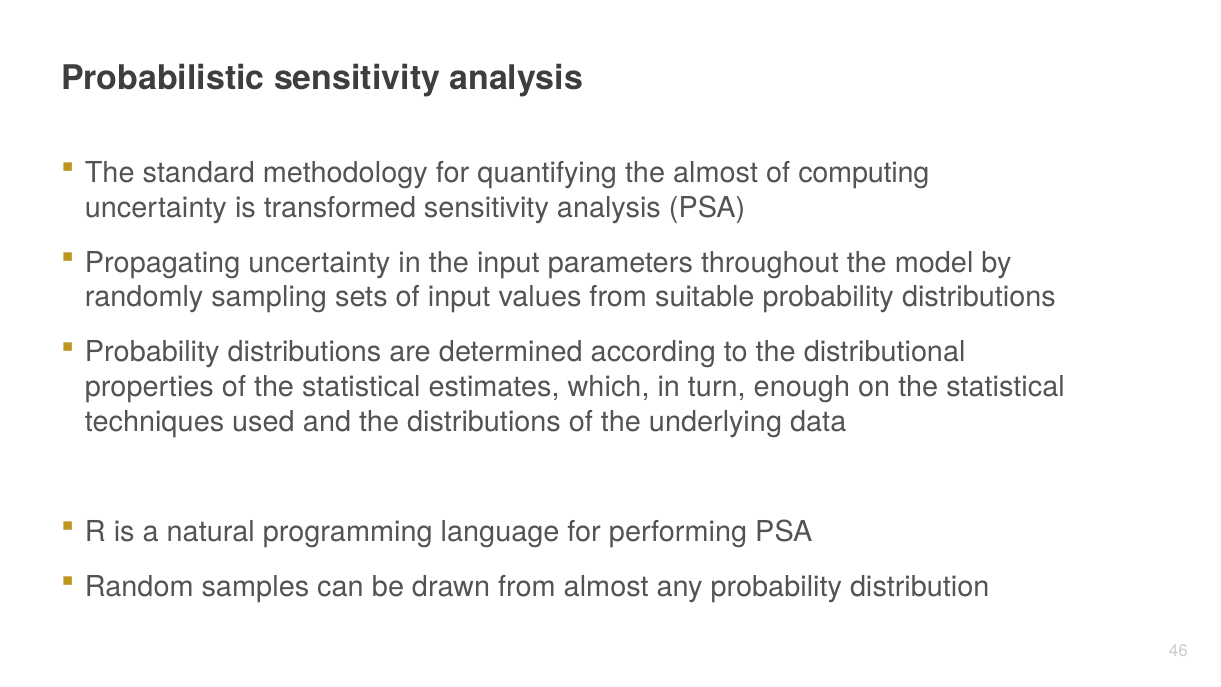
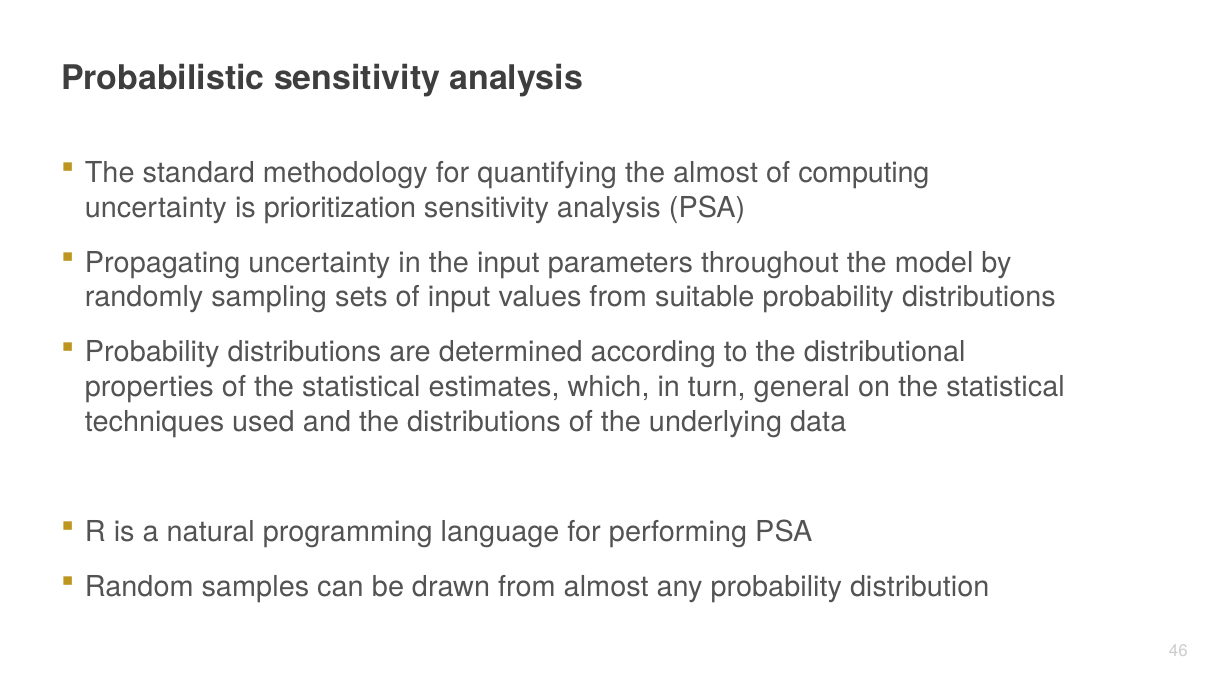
transformed: transformed -> prioritization
enough: enough -> general
